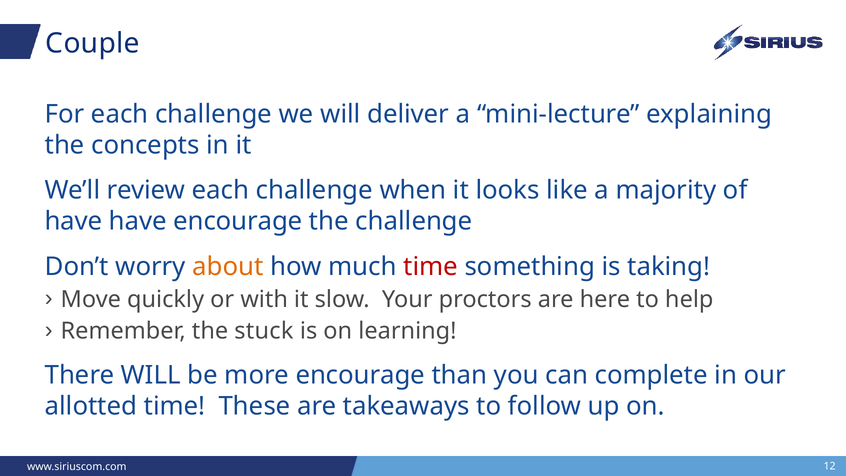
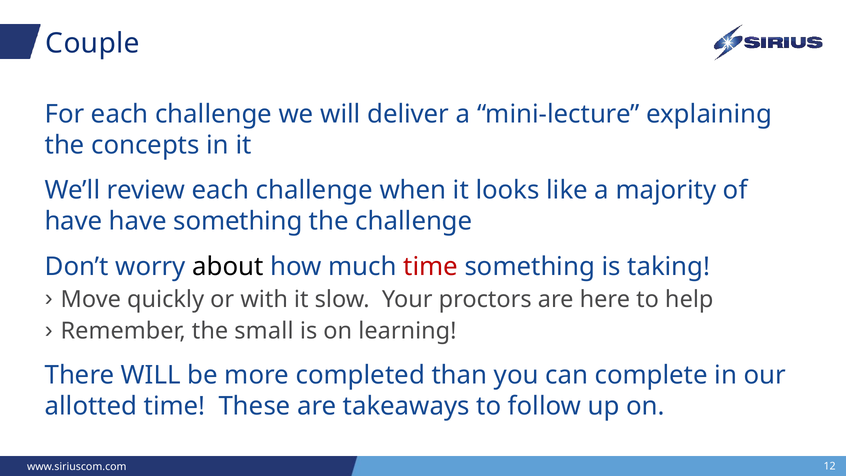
have encourage: encourage -> something
about colour: orange -> black
stuck: stuck -> small
more encourage: encourage -> completed
